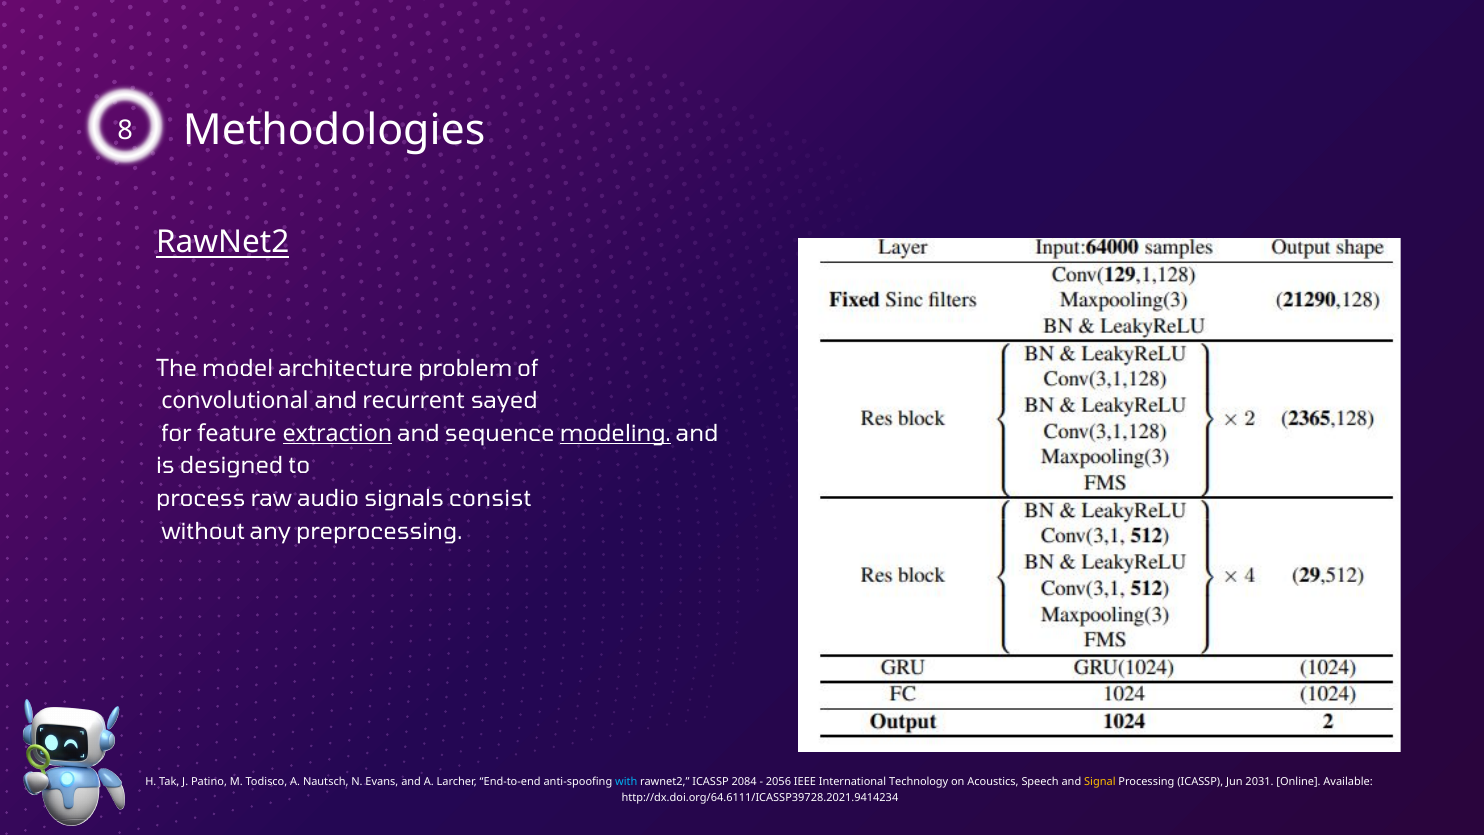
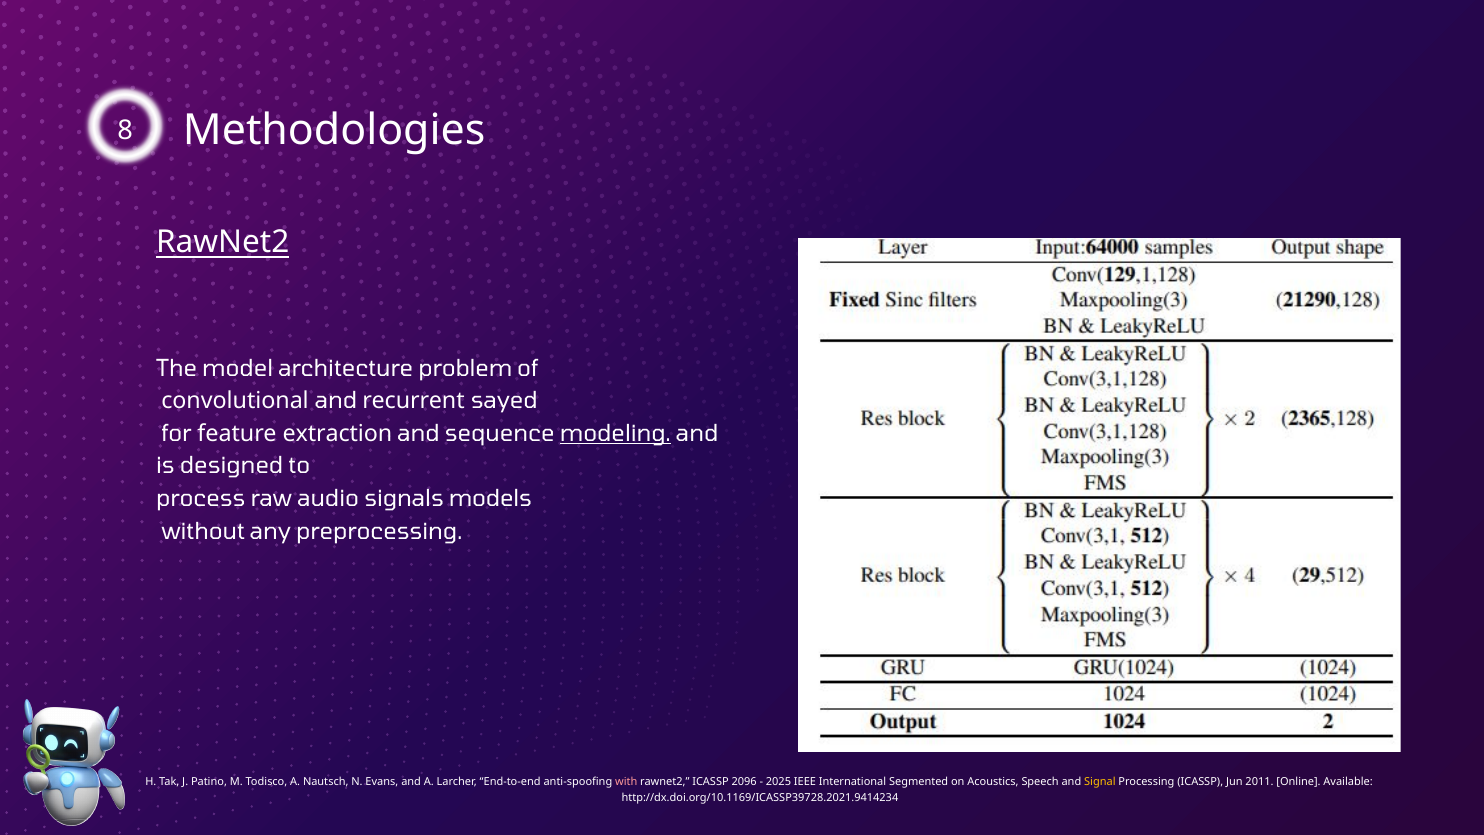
extraction underline: present -> none
consist: consist -> models
with colour: light blue -> pink
2084: 2084 -> 2096
2056: 2056 -> 2025
Technology: Technology -> Segmented
2031: 2031 -> 2011
http://dx.doi.org/64.6111/ICASSP39728.2021.9414234: http://dx.doi.org/64.6111/ICASSP39728.2021.9414234 -> http://dx.doi.org/10.1169/ICASSP39728.2021.9414234
